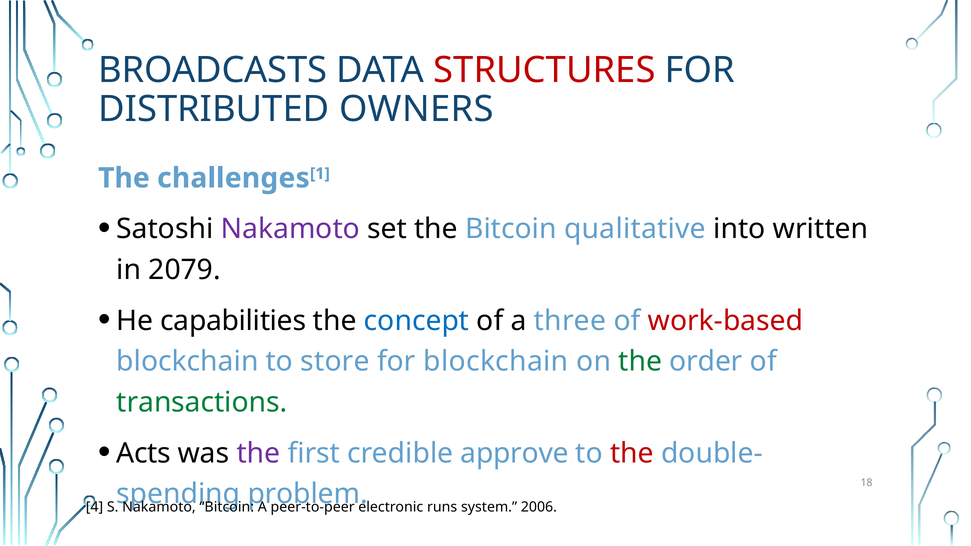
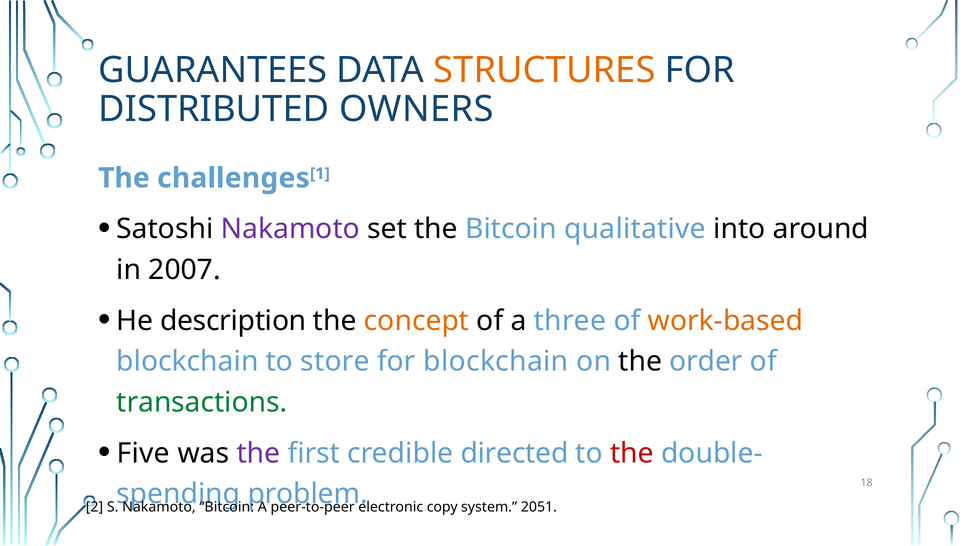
BROADCASTS: BROADCASTS -> GUARANTEES
STRUCTURES colour: red -> orange
written: written -> around
2079: 2079 -> 2007
capabilities: capabilities -> description
concept colour: blue -> orange
work-based colour: red -> orange
the at (640, 362) colour: green -> black
Acts: Acts -> Five
approve: approve -> directed
4: 4 -> 2
runs: runs -> copy
2006: 2006 -> 2051
